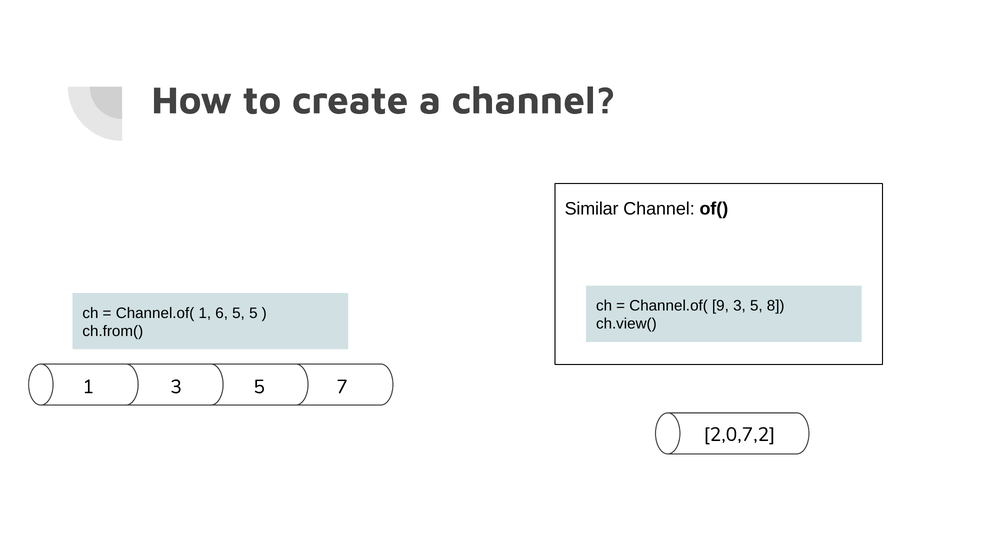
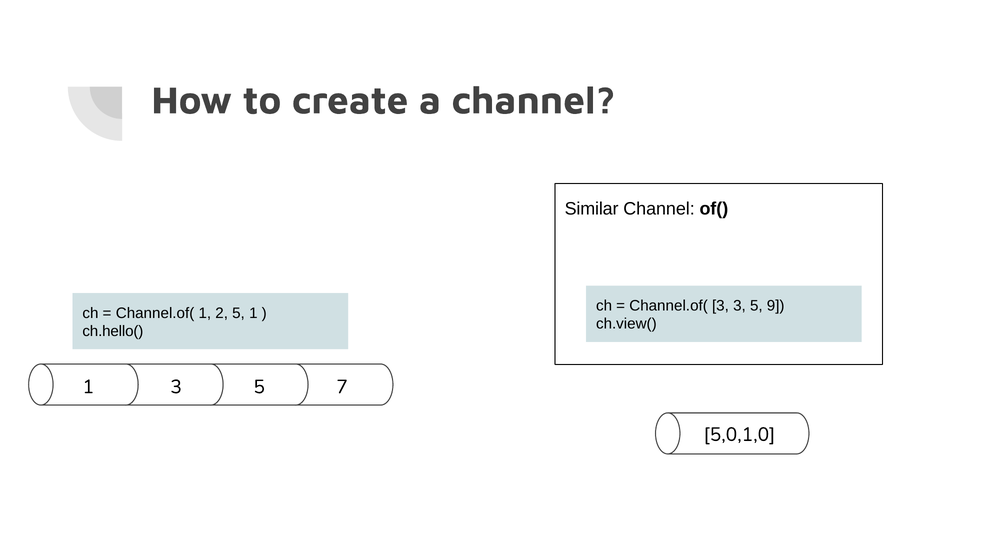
Channel.of( 9: 9 -> 3
8: 8 -> 9
6: 6 -> 2
5 5: 5 -> 1
ch.from(: ch.from( -> ch.hello(
2,0,7,2: 2,0,7,2 -> 5,0,1,0
